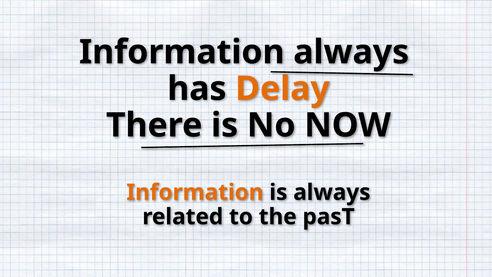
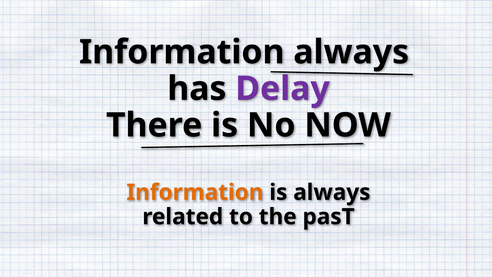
Delay colour: orange -> purple
